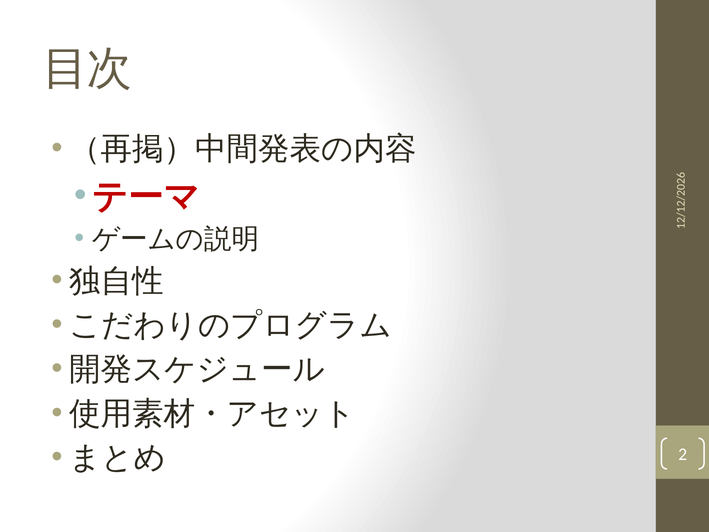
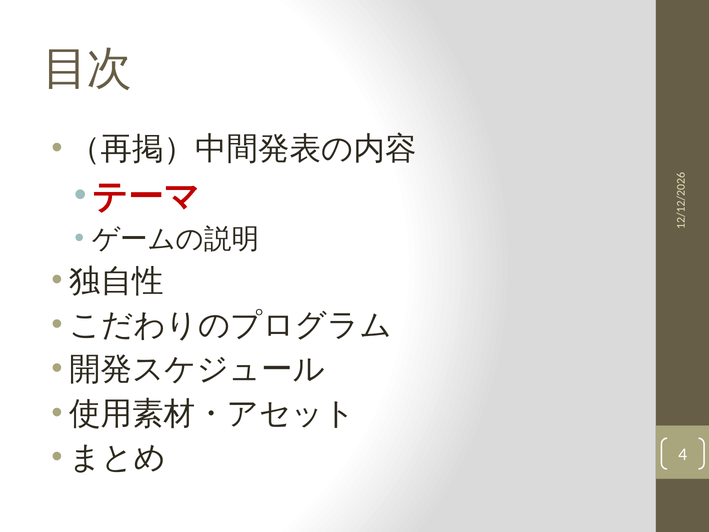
2 at (683, 454): 2 -> 4
